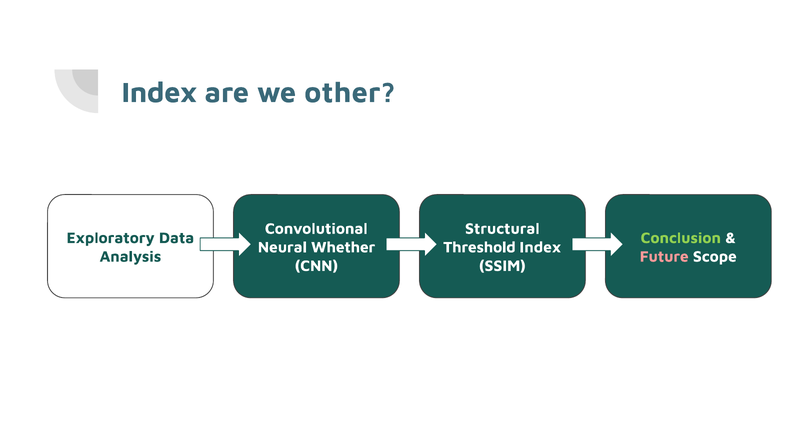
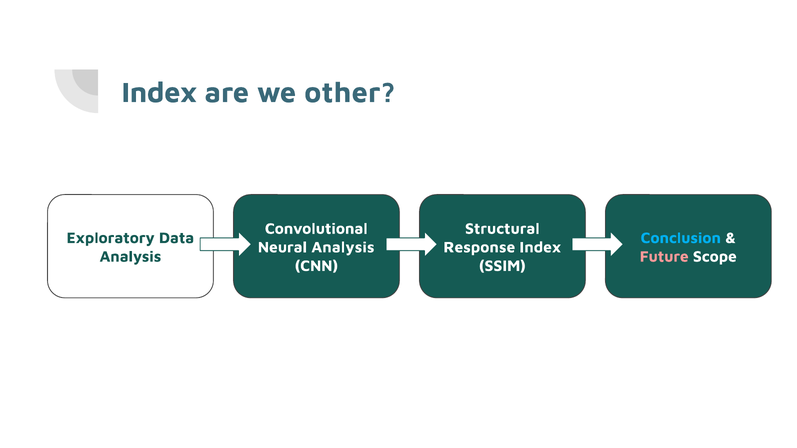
Conclusion colour: light green -> light blue
Neural Whether: Whether -> Analysis
Threshold: Threshold -> Response
